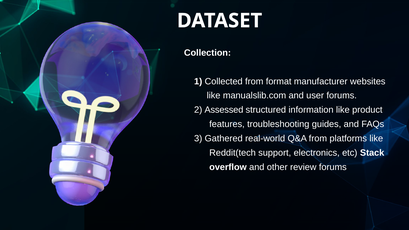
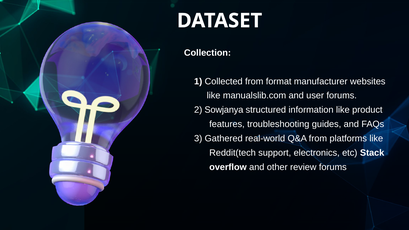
Assessed: Assessed -> Sowjanya
